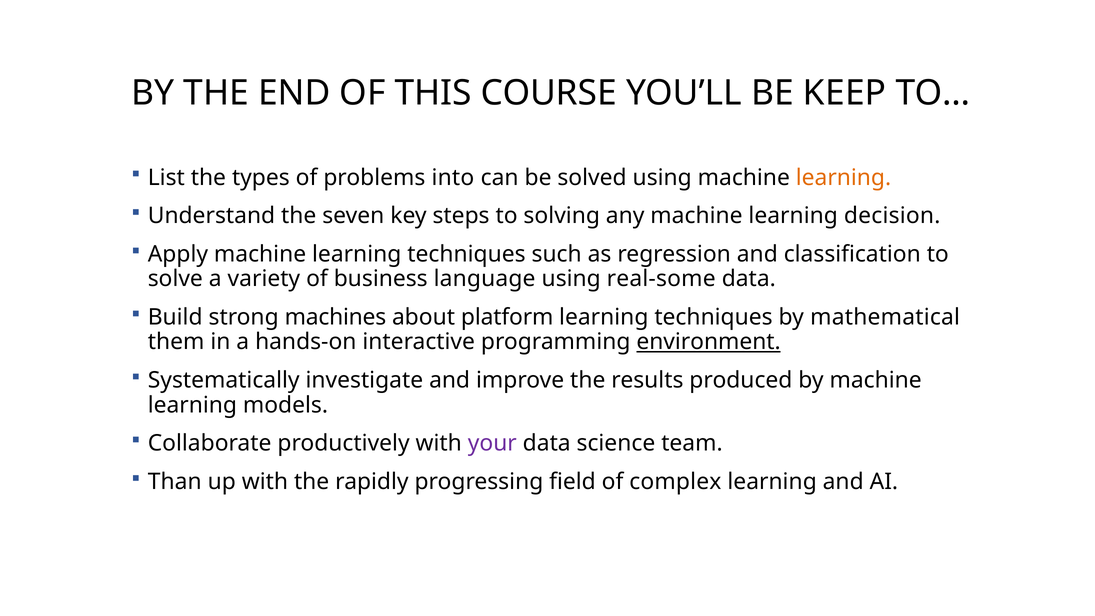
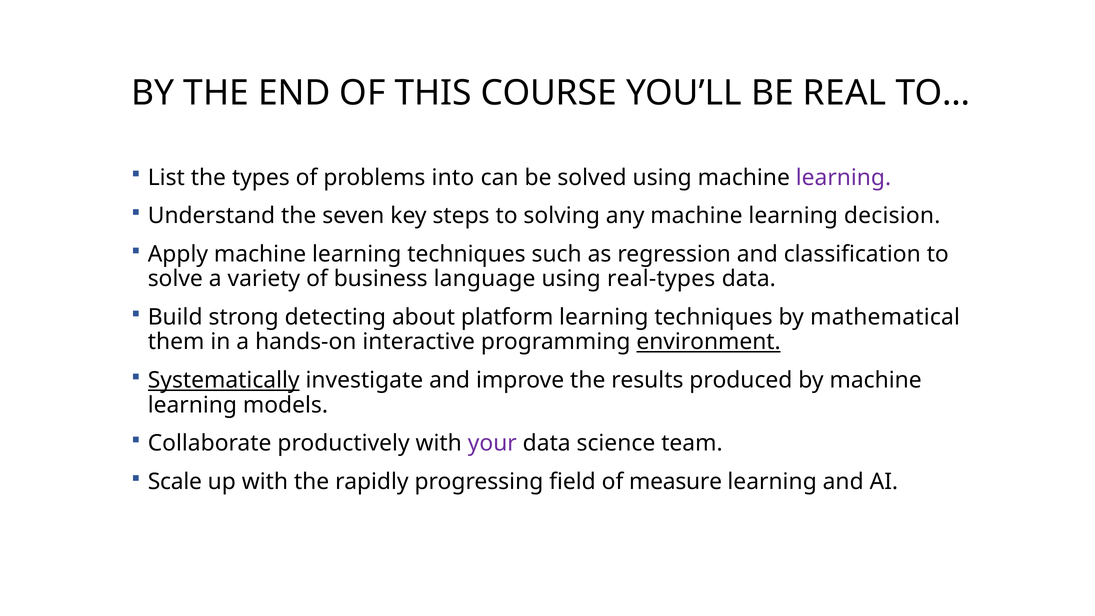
KEEP: KEEP -> REAL
learning at (843, 178) colour: orange -> purple
real-some: real-some -> real-types
machines: machines -> detecting
Systematically underline: none -> present
Than: Than -> Scale
complex: complex -> measure
